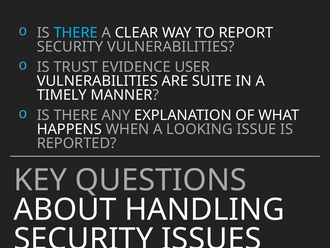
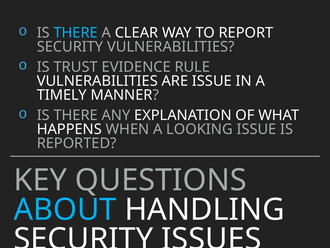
USER: USER -> RULE
ARE SUITE: SUITE -> ISSUE
ABOUT colour: white -> light blue
